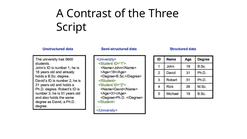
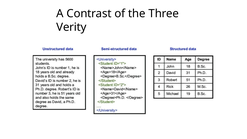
Script: Script -> Verity
